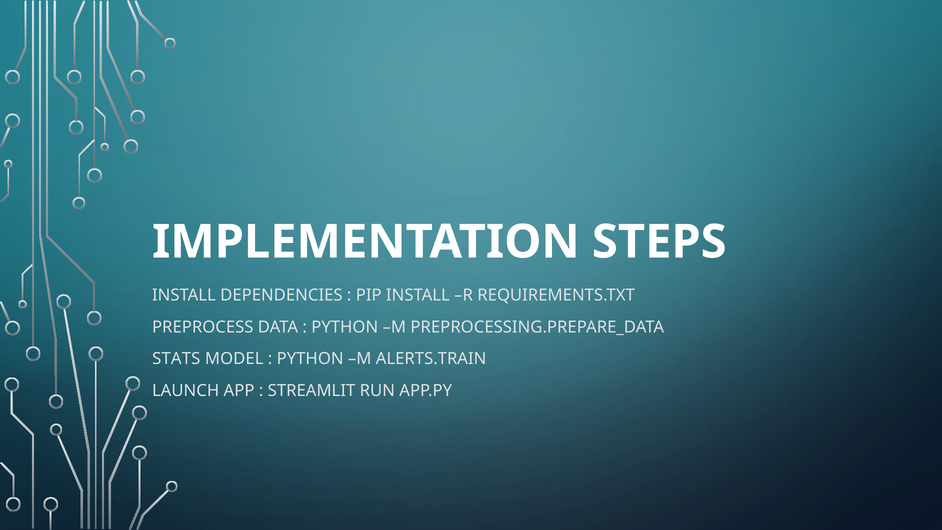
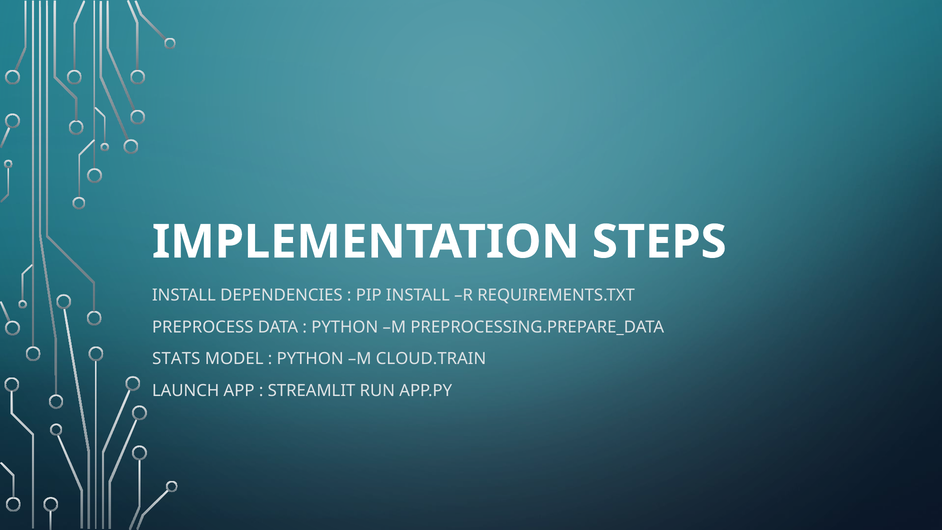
ALERTS.TRAIN: ALERTS.TRAIN -> CLOUD.TRAIN
